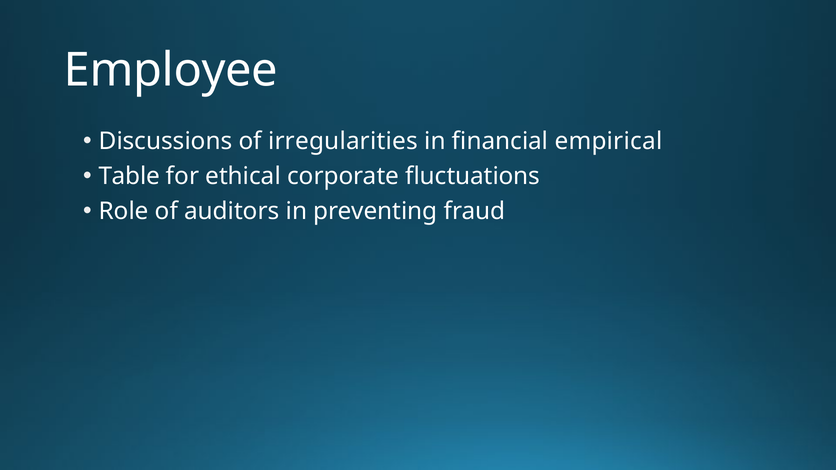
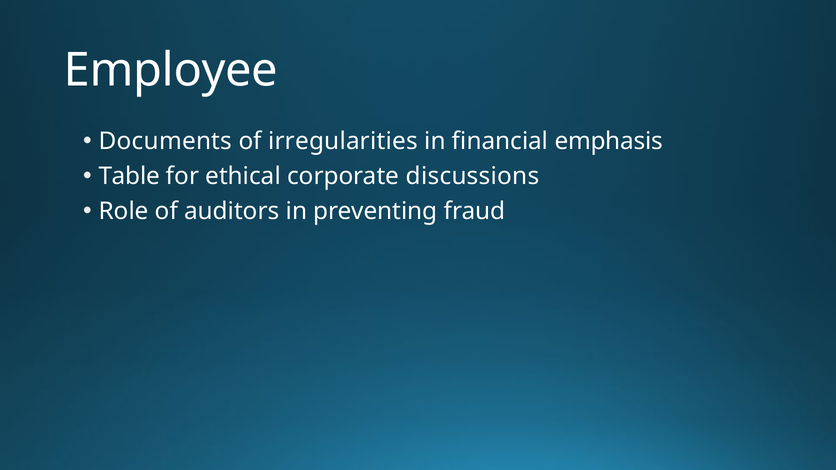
Discussions: Discussions -> Documents
empirical: empirical -> emphasis
fluctuations: fluctuations -> discussions
